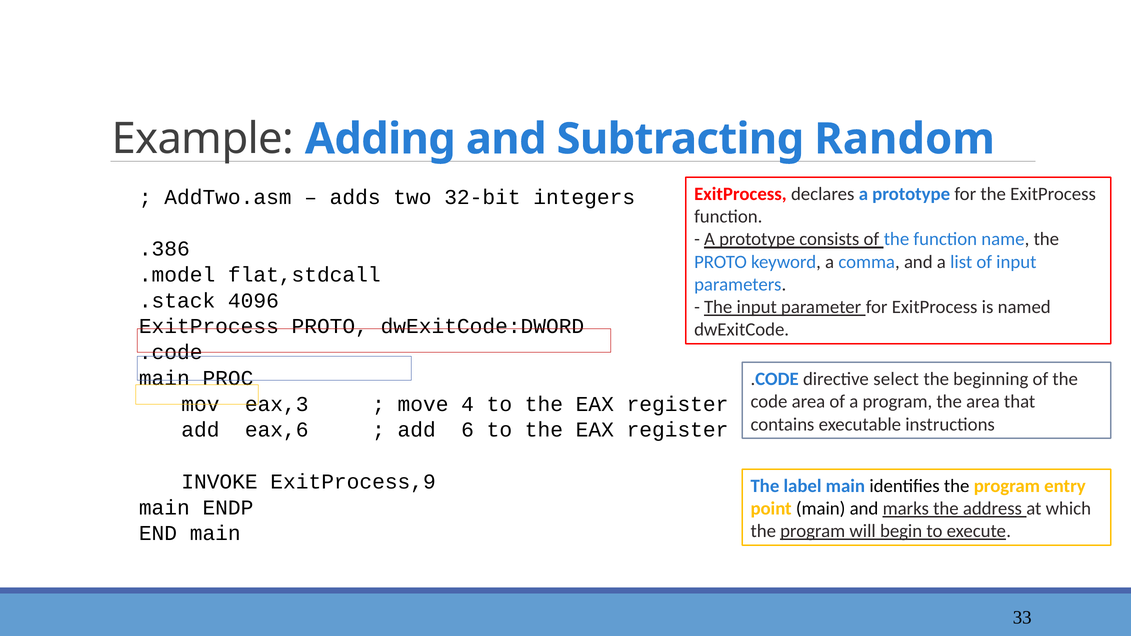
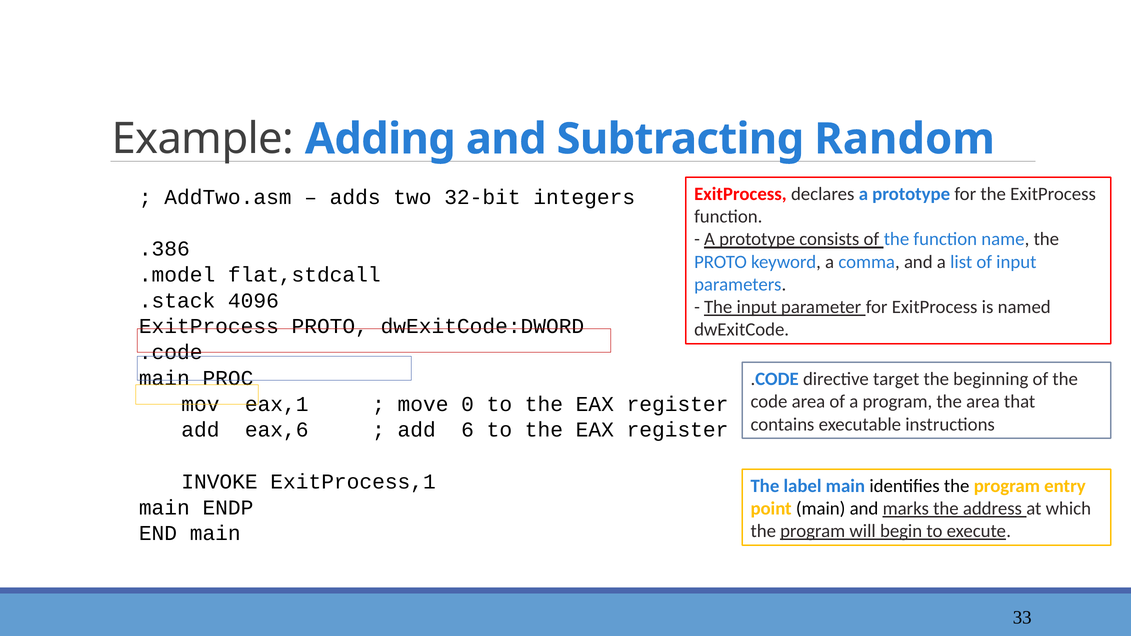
select: select -> target
eax,3: eax,3 -> eax,1
4: 4 -> 0
ExitProcess,9: ExitProcess,9 -> ExitProcess,1
